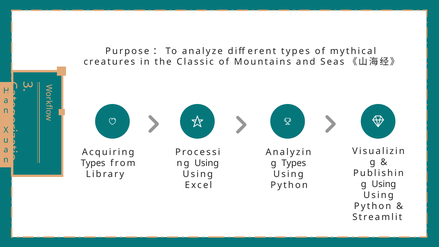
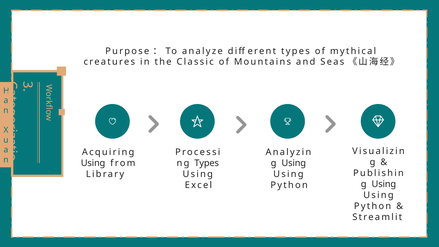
Using at (207, 163): Using -> Types
Types at (294, 163): Types -> Using
Types at (93, 163): Types -> Using
